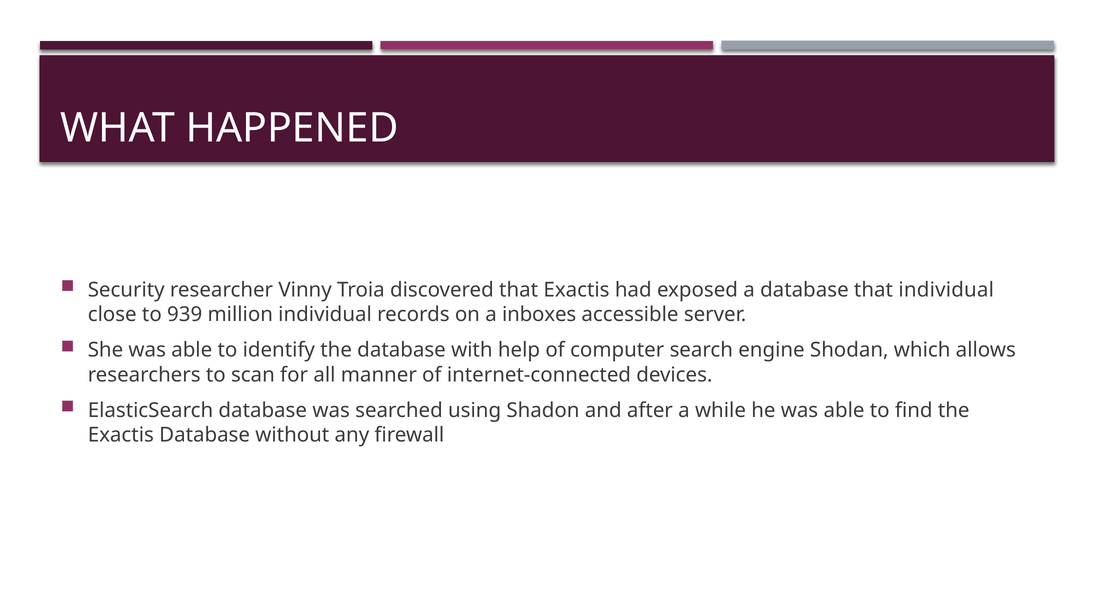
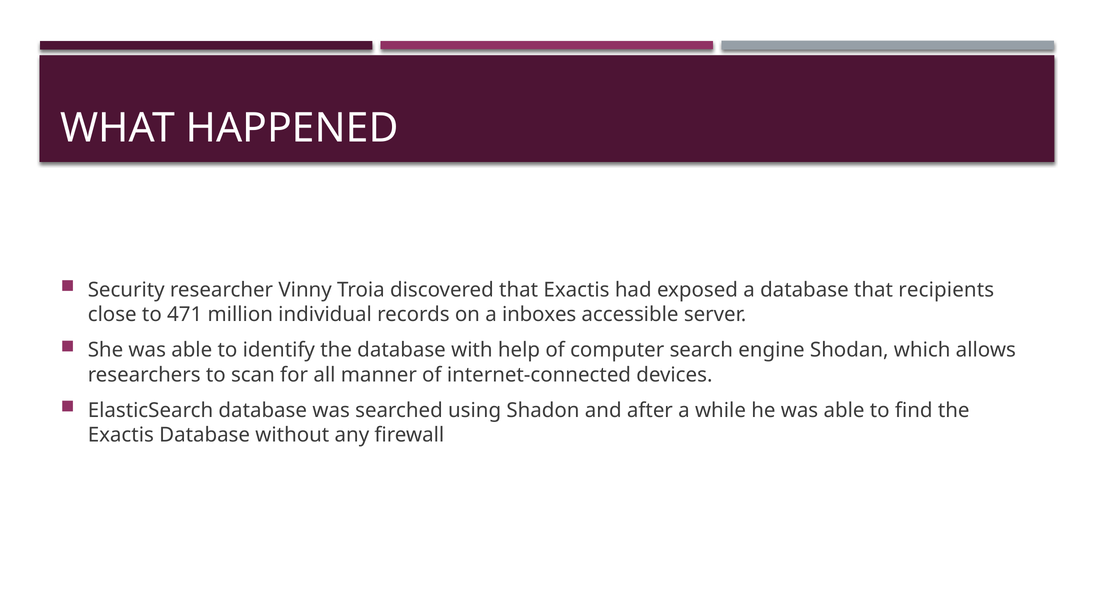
that individual: individual -> recipients
939: 939 -> 471
